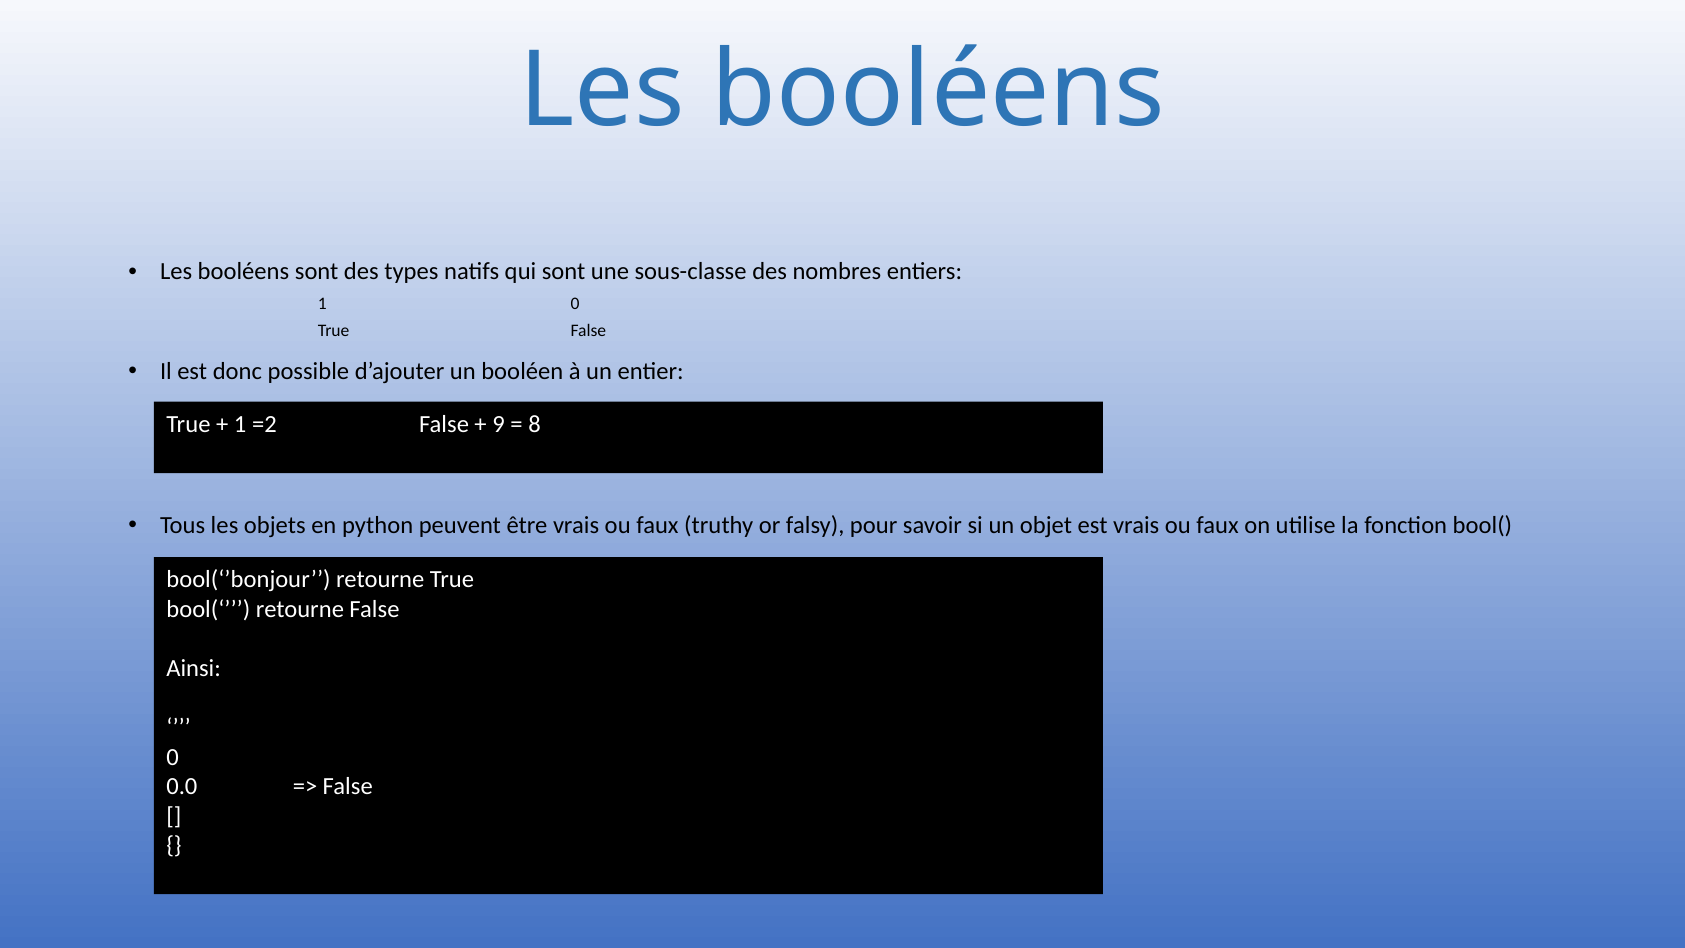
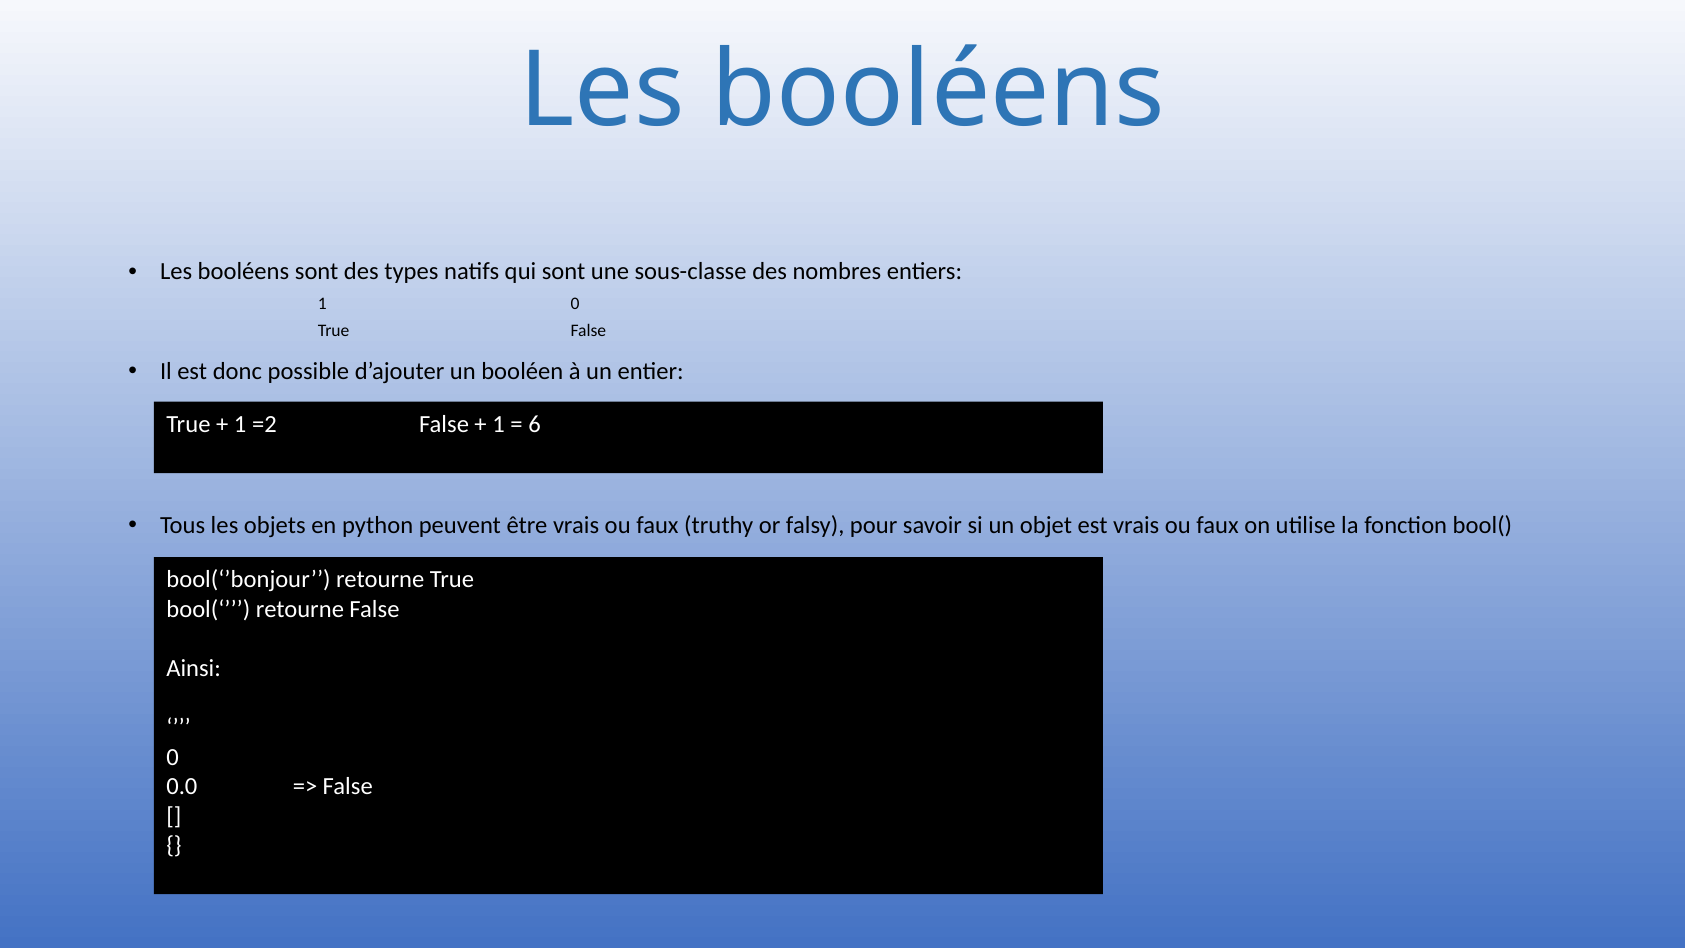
9 at (499, 424): 9 -> 1
8: 8 -> 6
